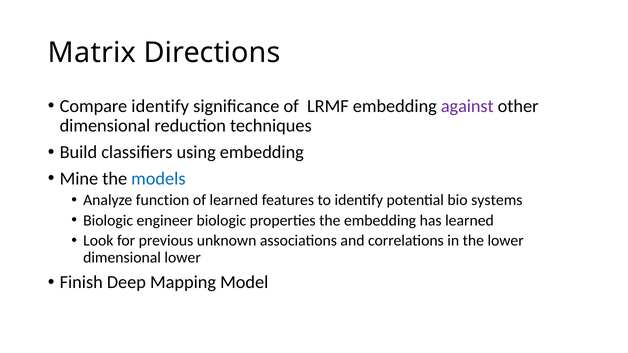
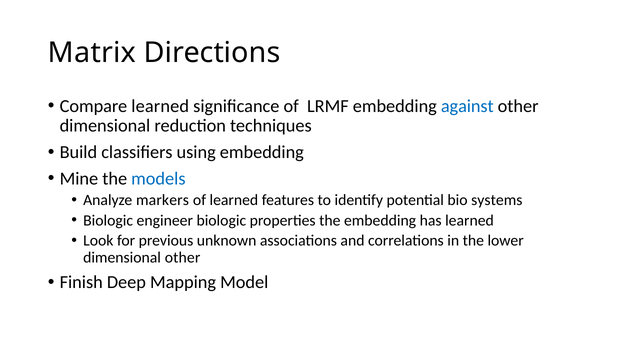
Compare identify: identify -> learned
against colour: purple -> blue
function: function -> markers
dimensional lower: lower -> other
